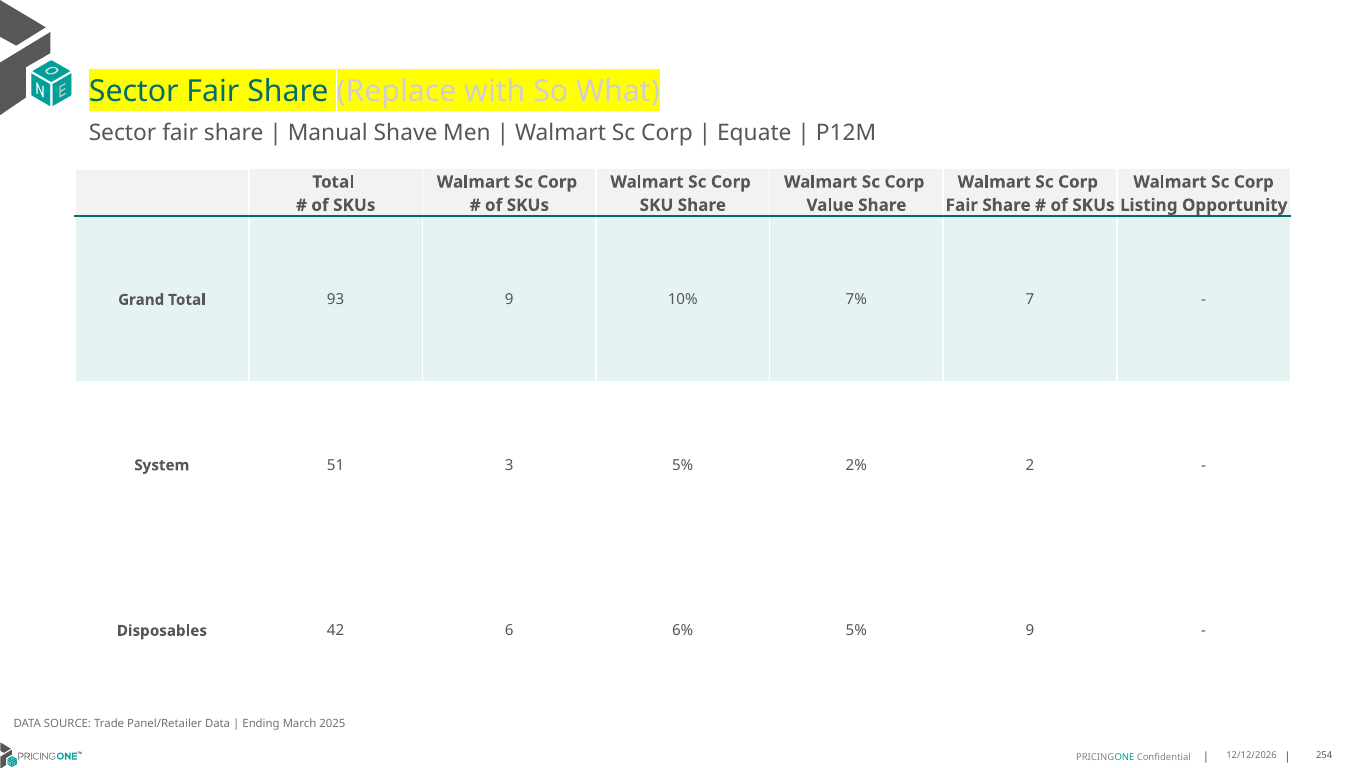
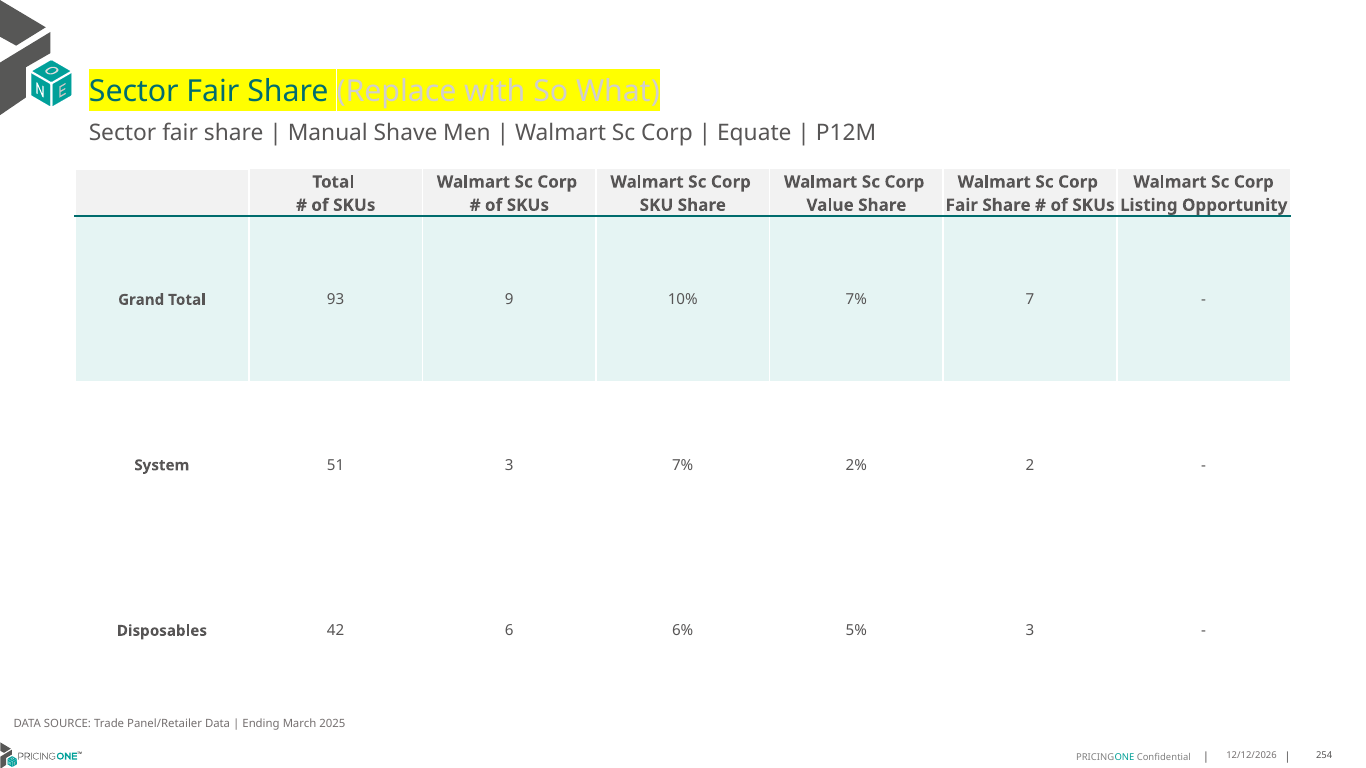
3 5%: 5% -> 7%
5% 9: 9 -> 3
